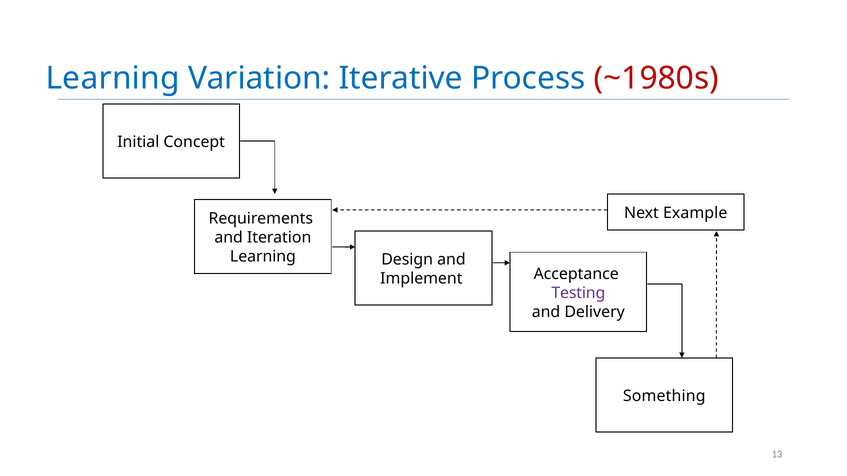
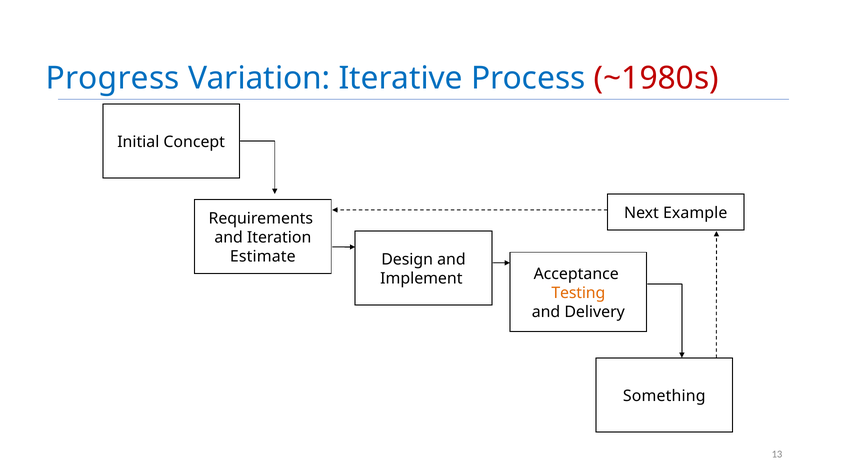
Learning at (113, 78): Learning -> Progress
Learning at (263, 257): Learning -> Estimate
Testing colour: purple -> orange
